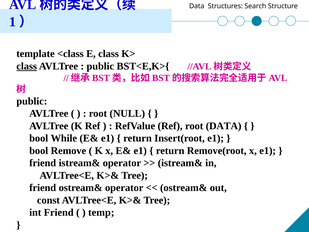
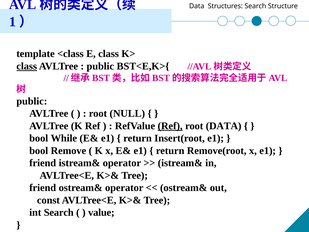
Ref at (170, 126) underline: none -> present
int Friend: Friend -> Search
temp: temp -> value
